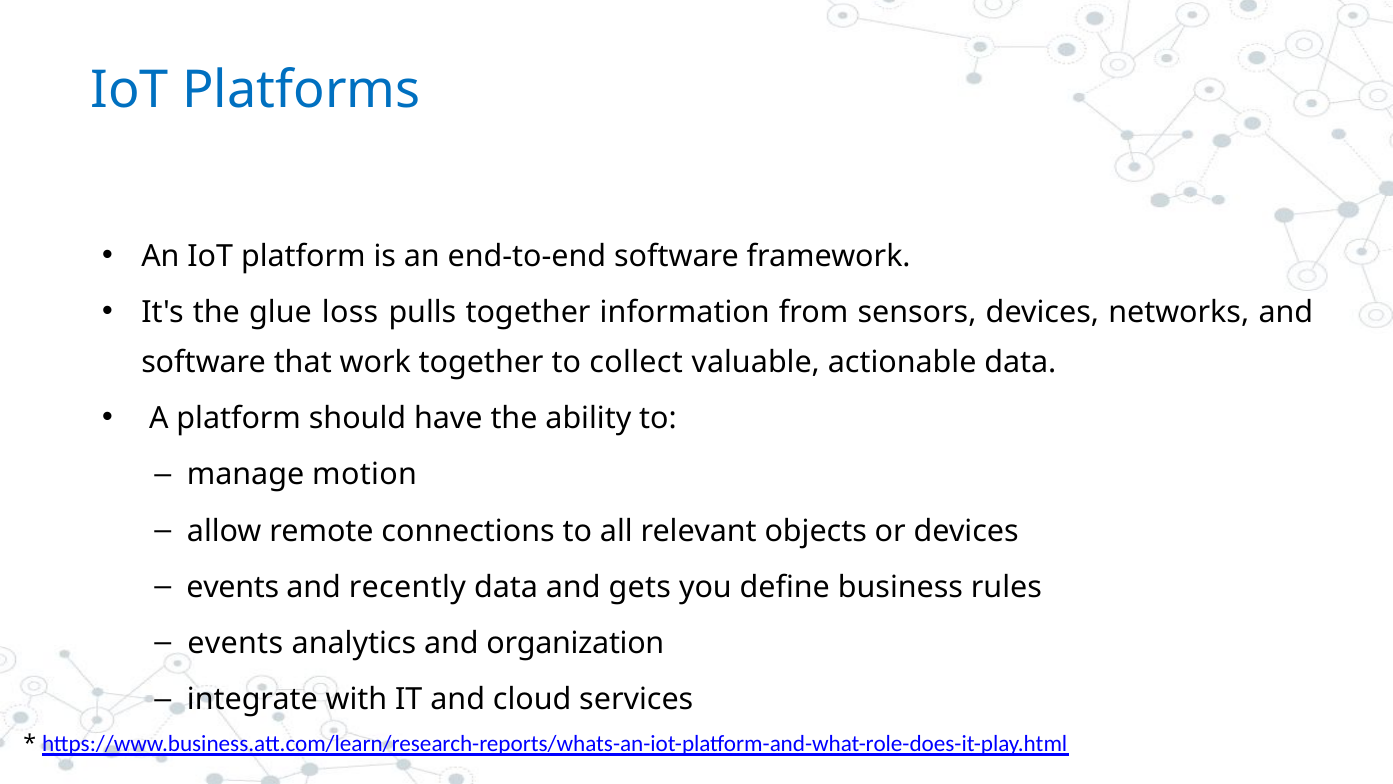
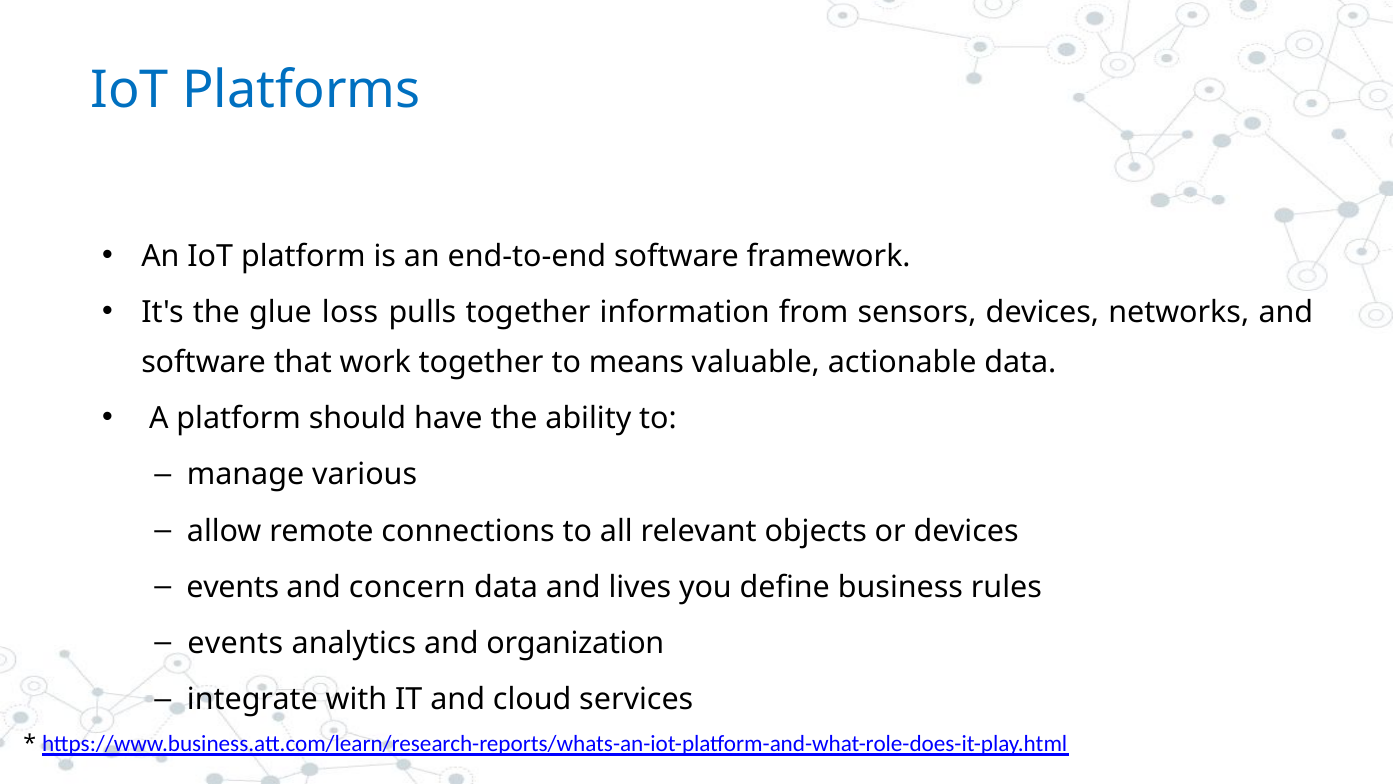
collect: collect -> means
motion: motion -> various
recently: recently -> concern
gets: gets -> lives
